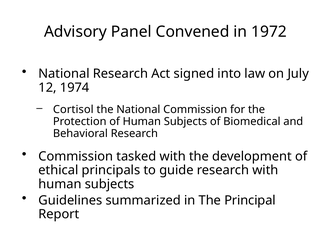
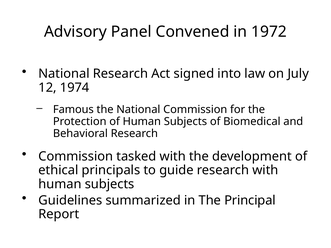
Cortisol: Cortisol -> Famous
